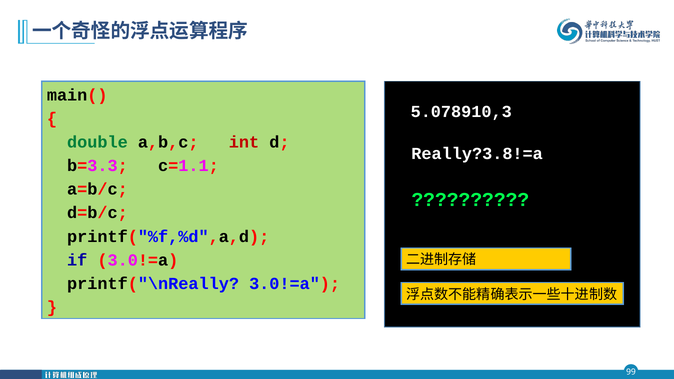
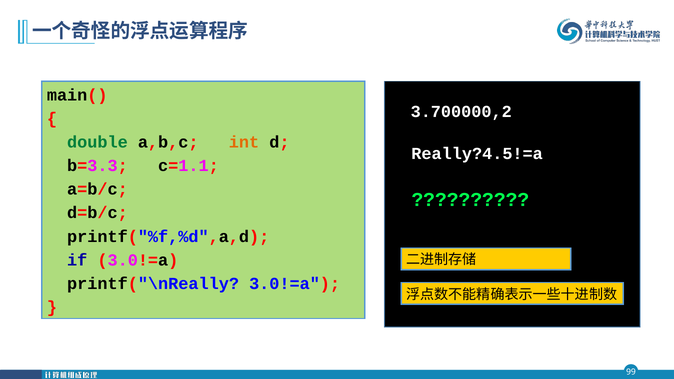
5.078910,3: 5.078910,3 -> 3.700000,2
int colour: red -> orange
Really?3.8!=a: Really?3.8!=a -> Really?4.5!=a
